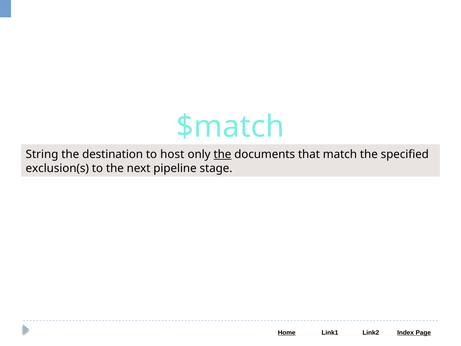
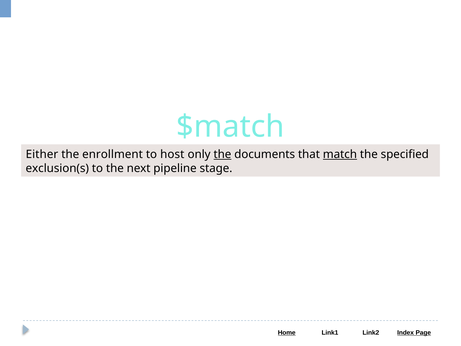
String: String -> Either
destination: destination -> enrollment
match underline: none -> present
